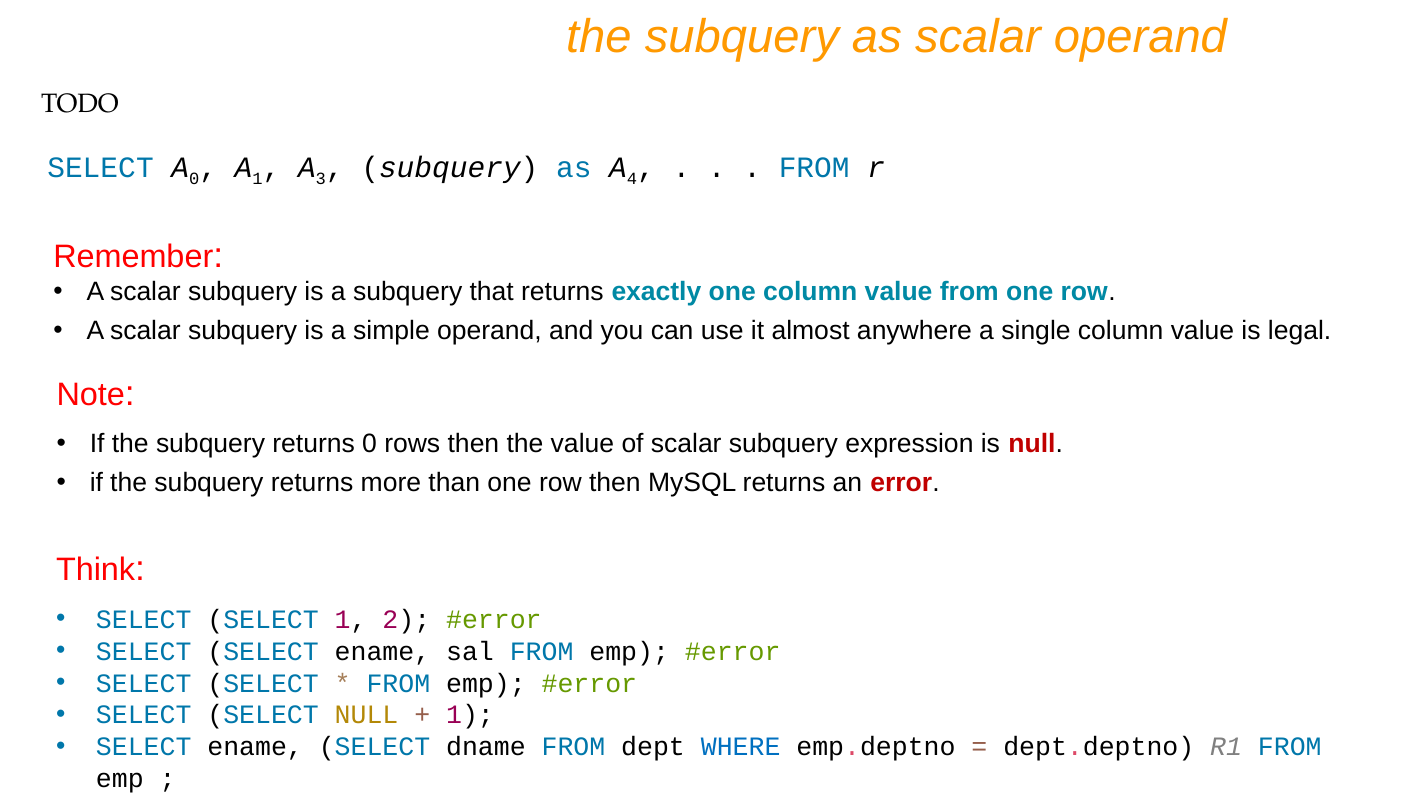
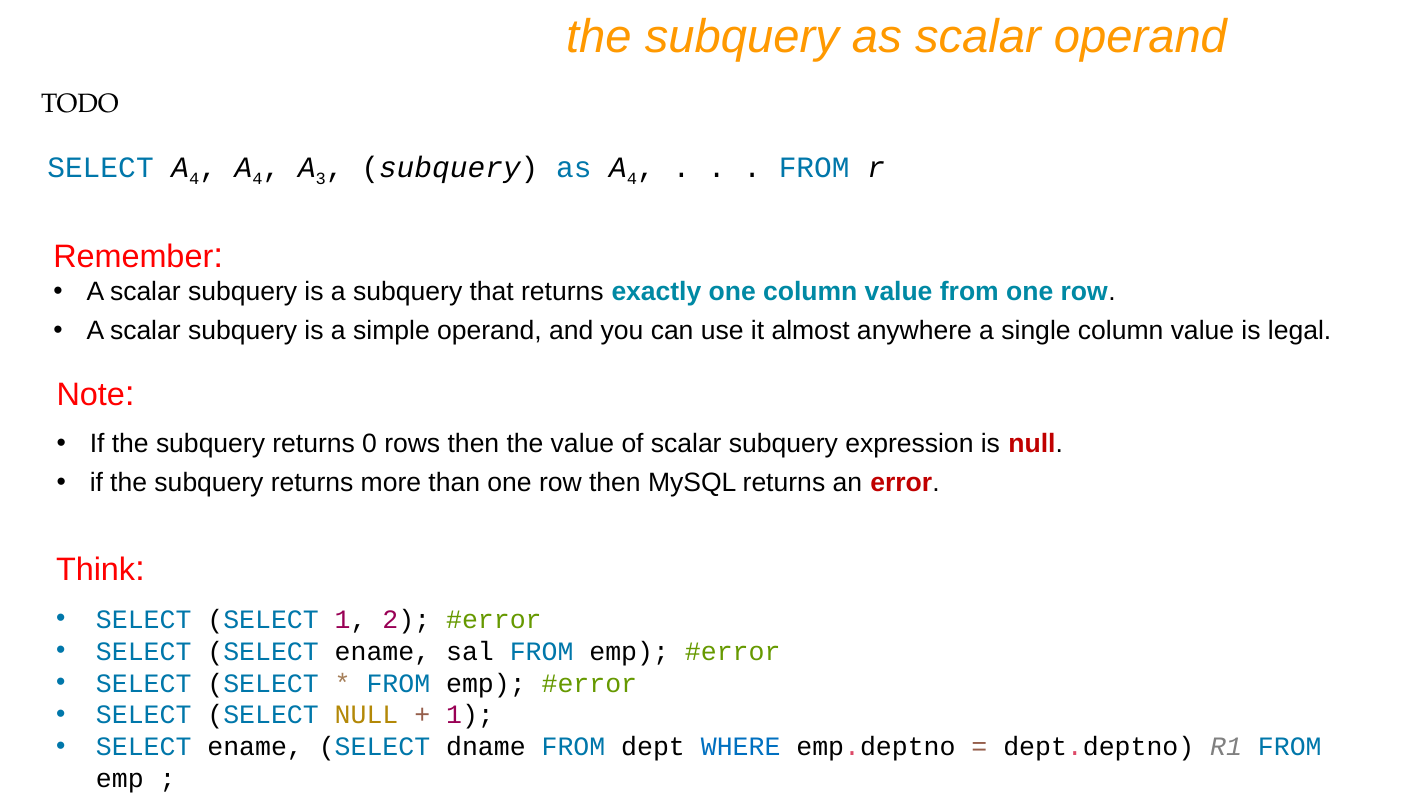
SELECT A 0: 0 -> 4
1 at (257, 179): 1 -> 4
